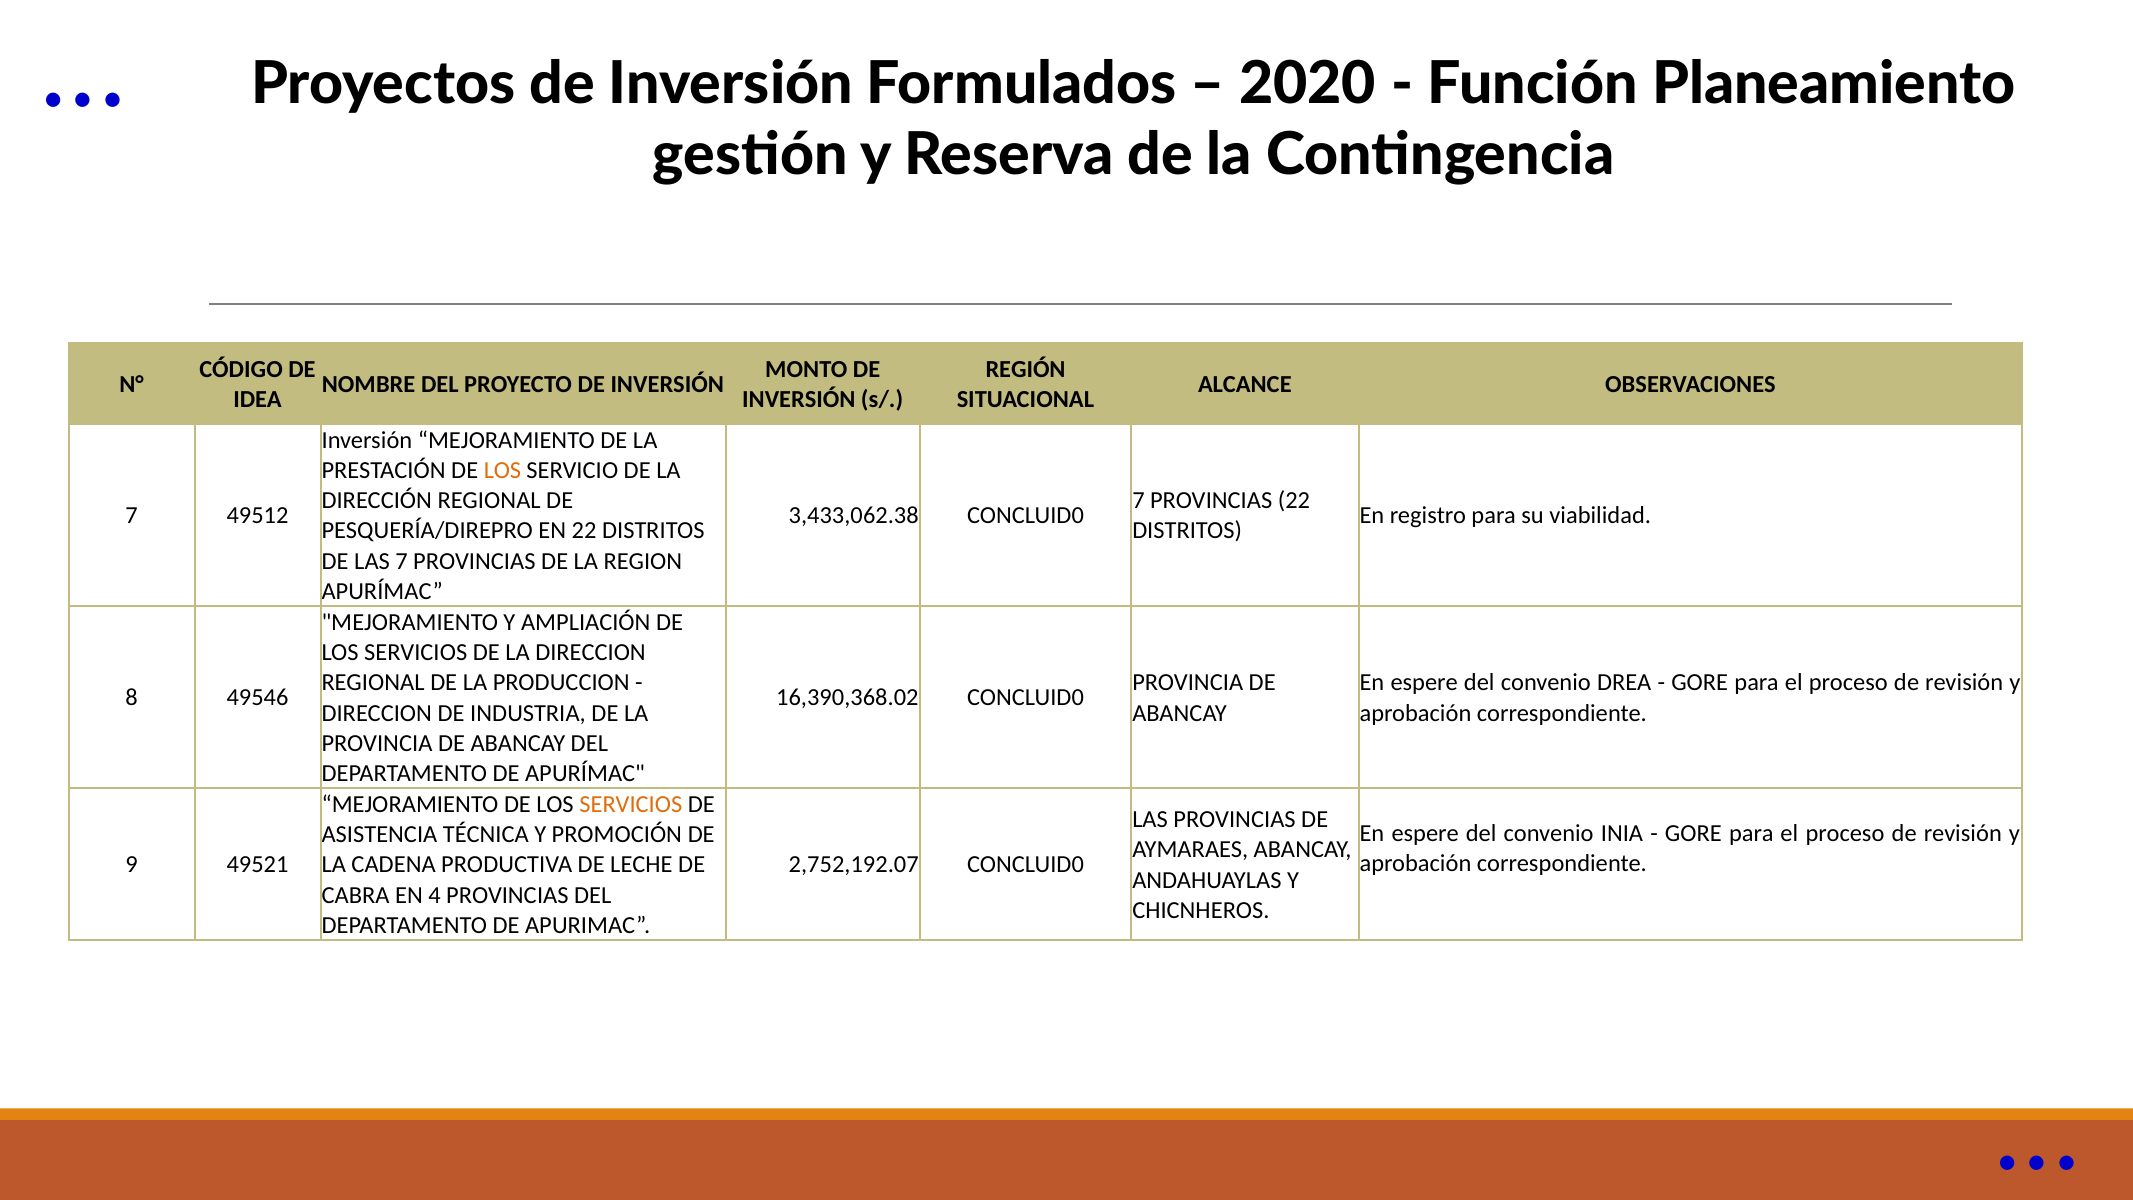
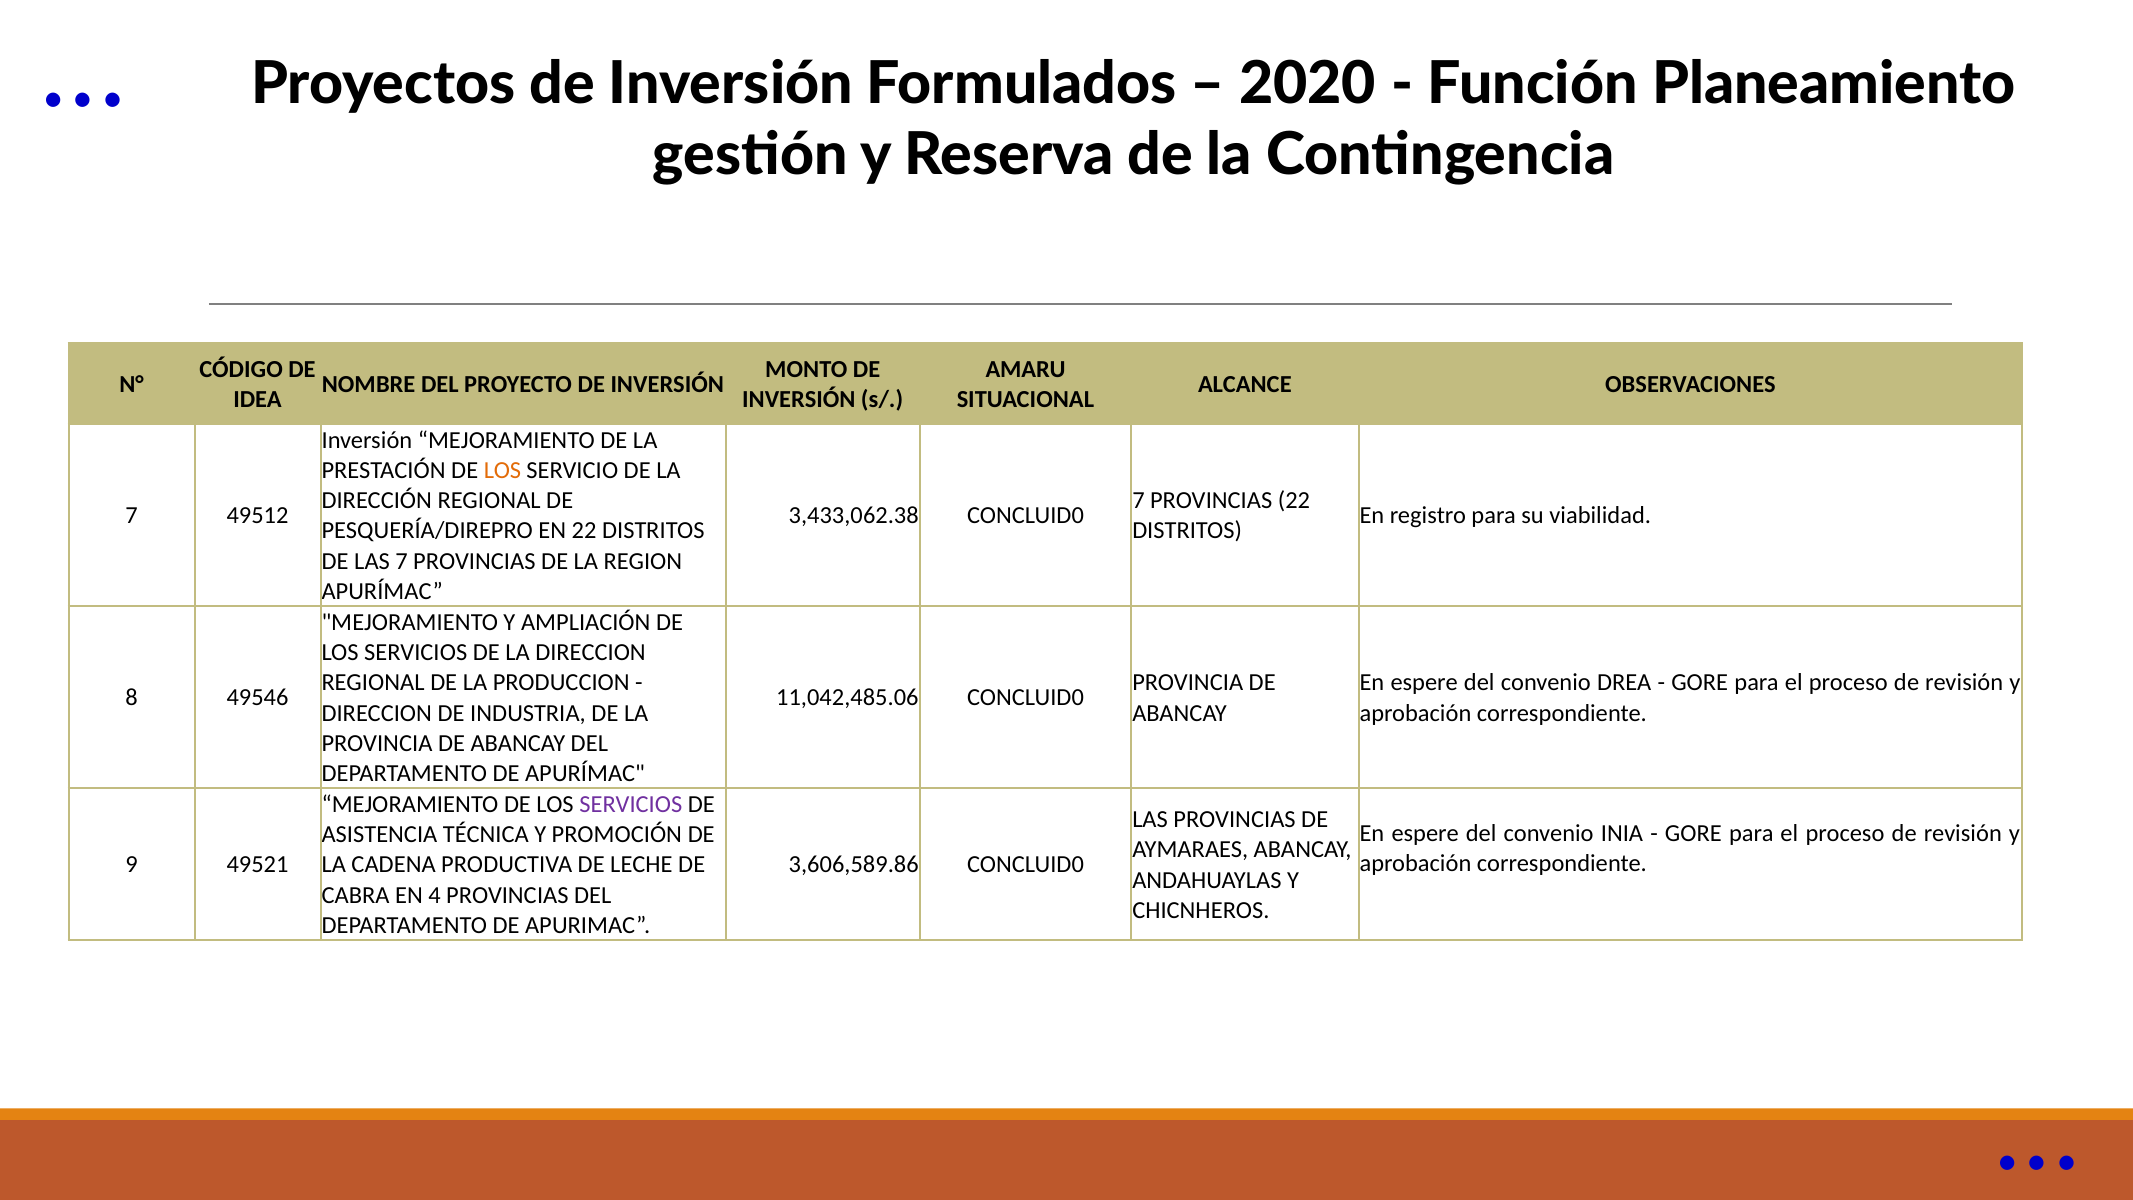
REGIÓN: REGIÓN -> AMARU
16,390,368.02: 16,390,368.02 -> 11,042,485.06
SERVICIOS at (631, 804) colour: orange -> purple
2,752,192.07: 2,752,192.07 -> 3,606,589.86
